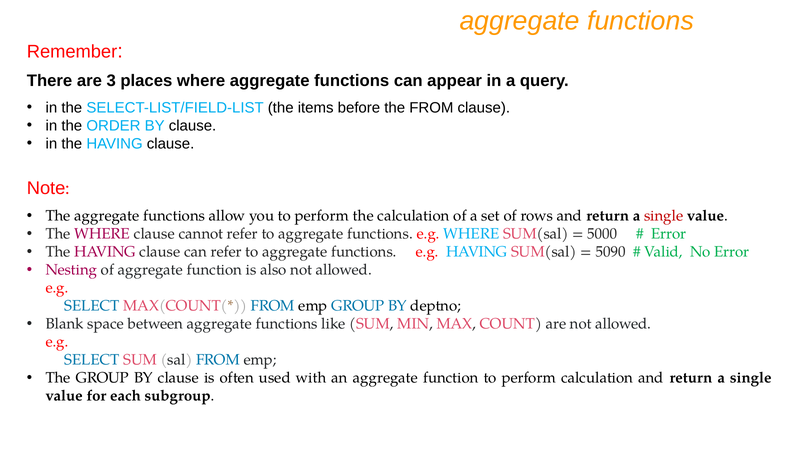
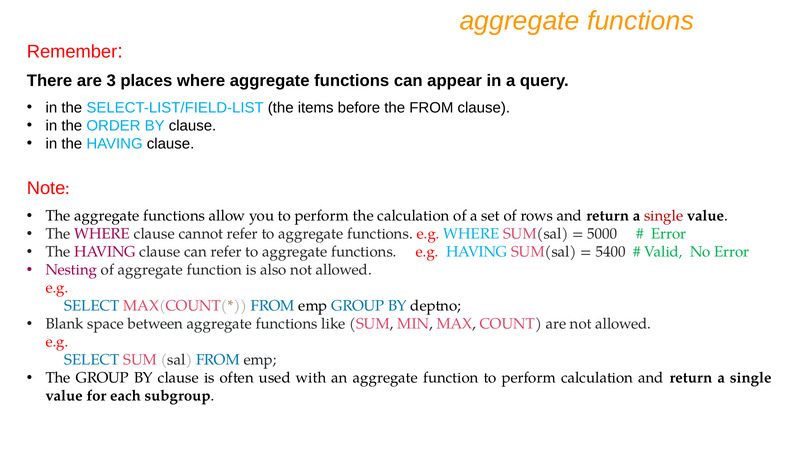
5090: 5090 -> 5400
